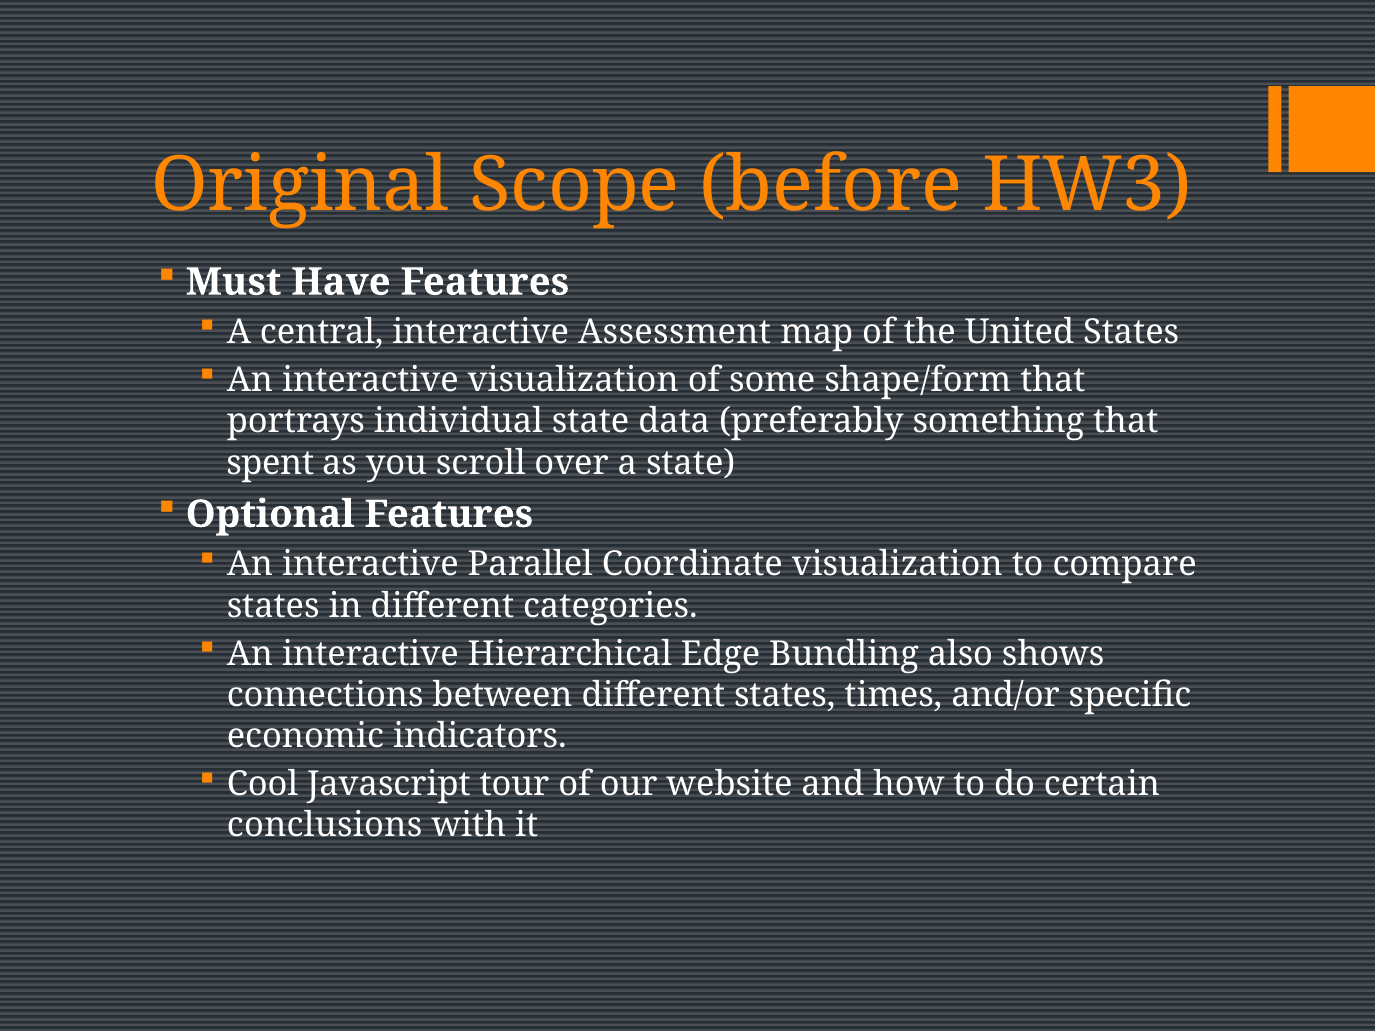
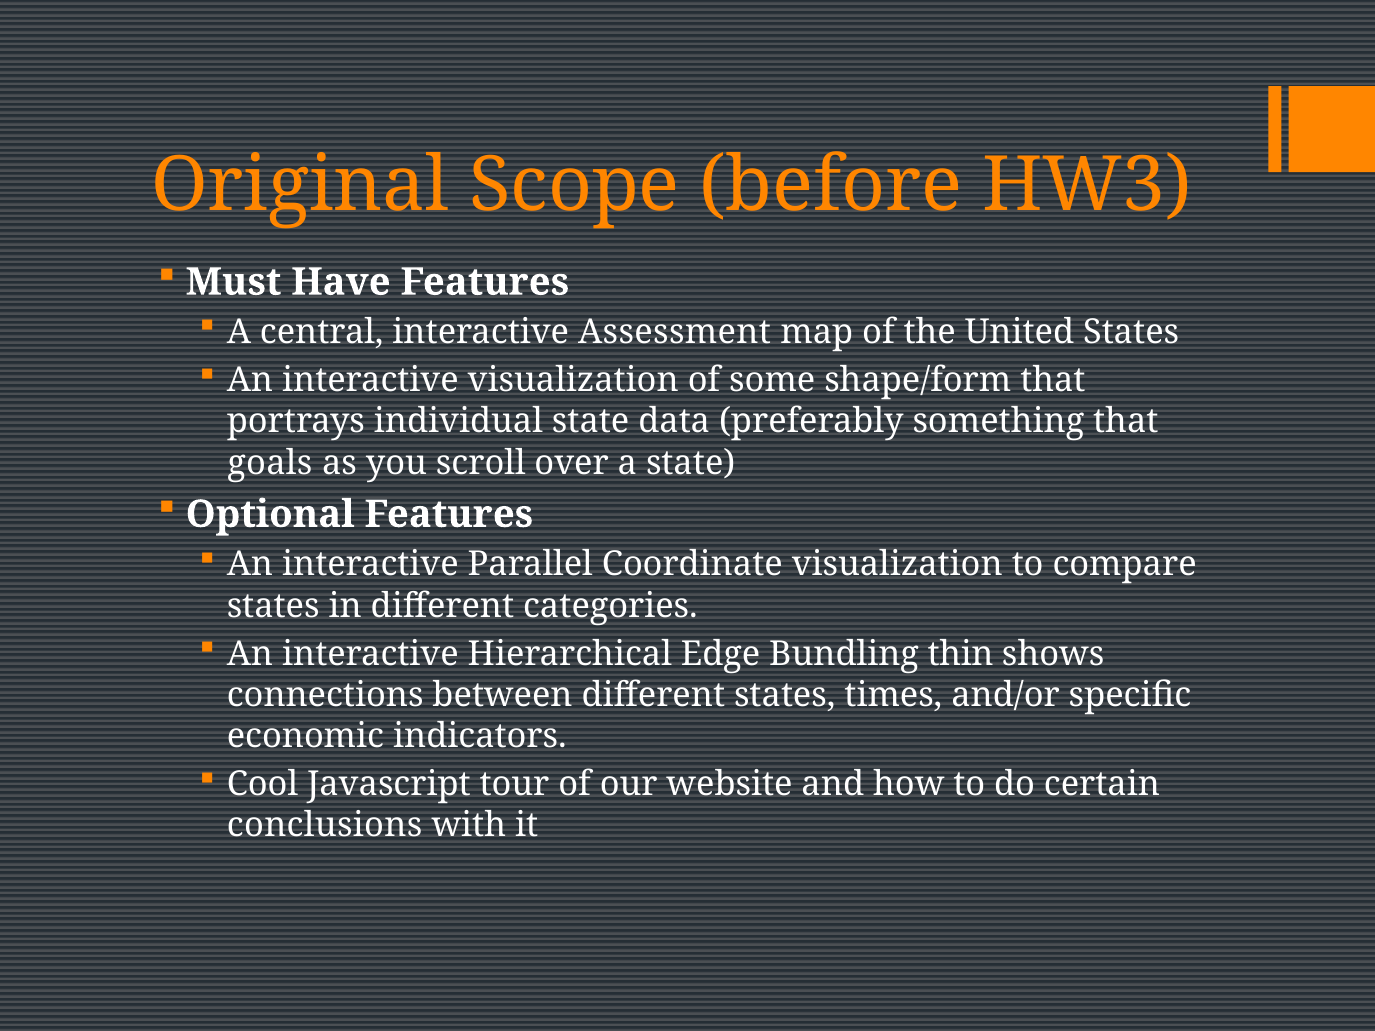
spent: spent -> goals
also: also -> thin
